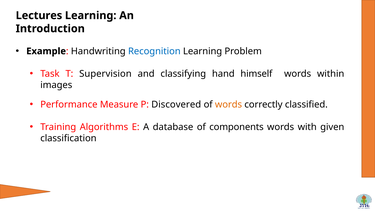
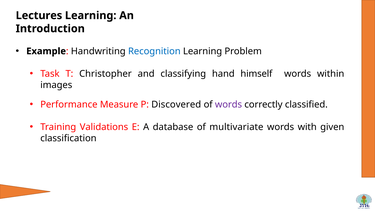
Supervision: Supervision -> Christopher
words at (229, 105) colour: orange -> purple
Algorithms: Algorithms -> Validations
components: components -> multivariate
